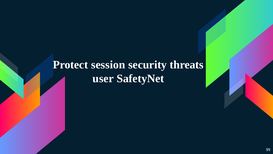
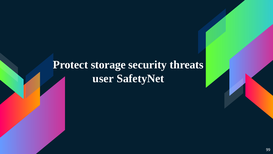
session: session -> storage
